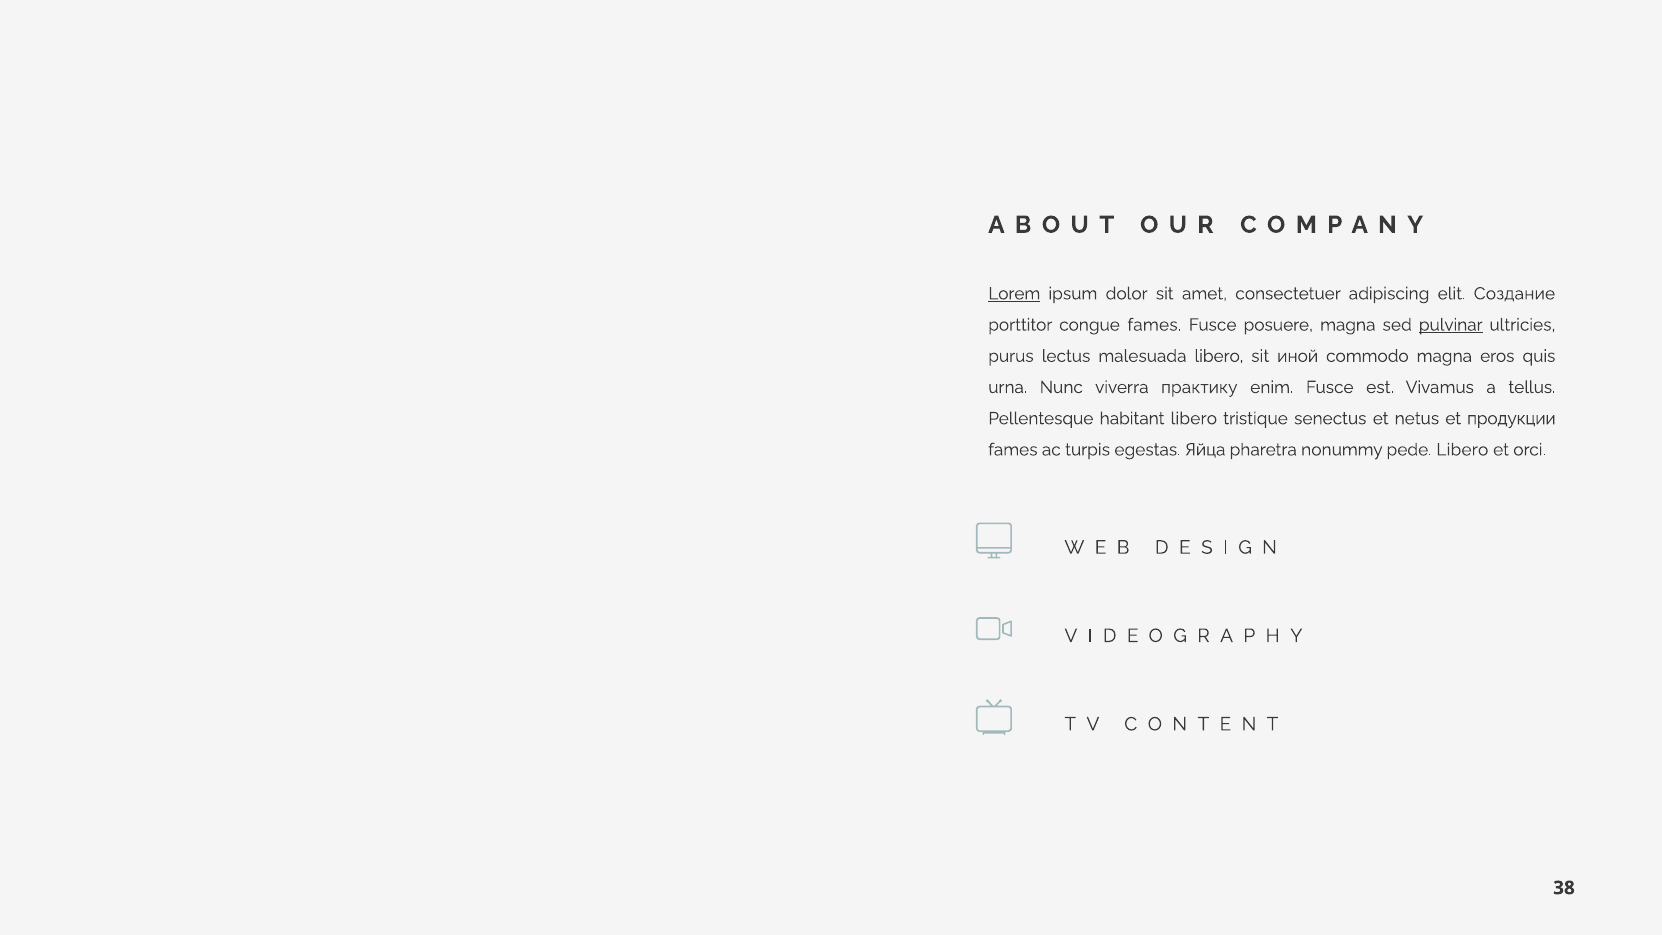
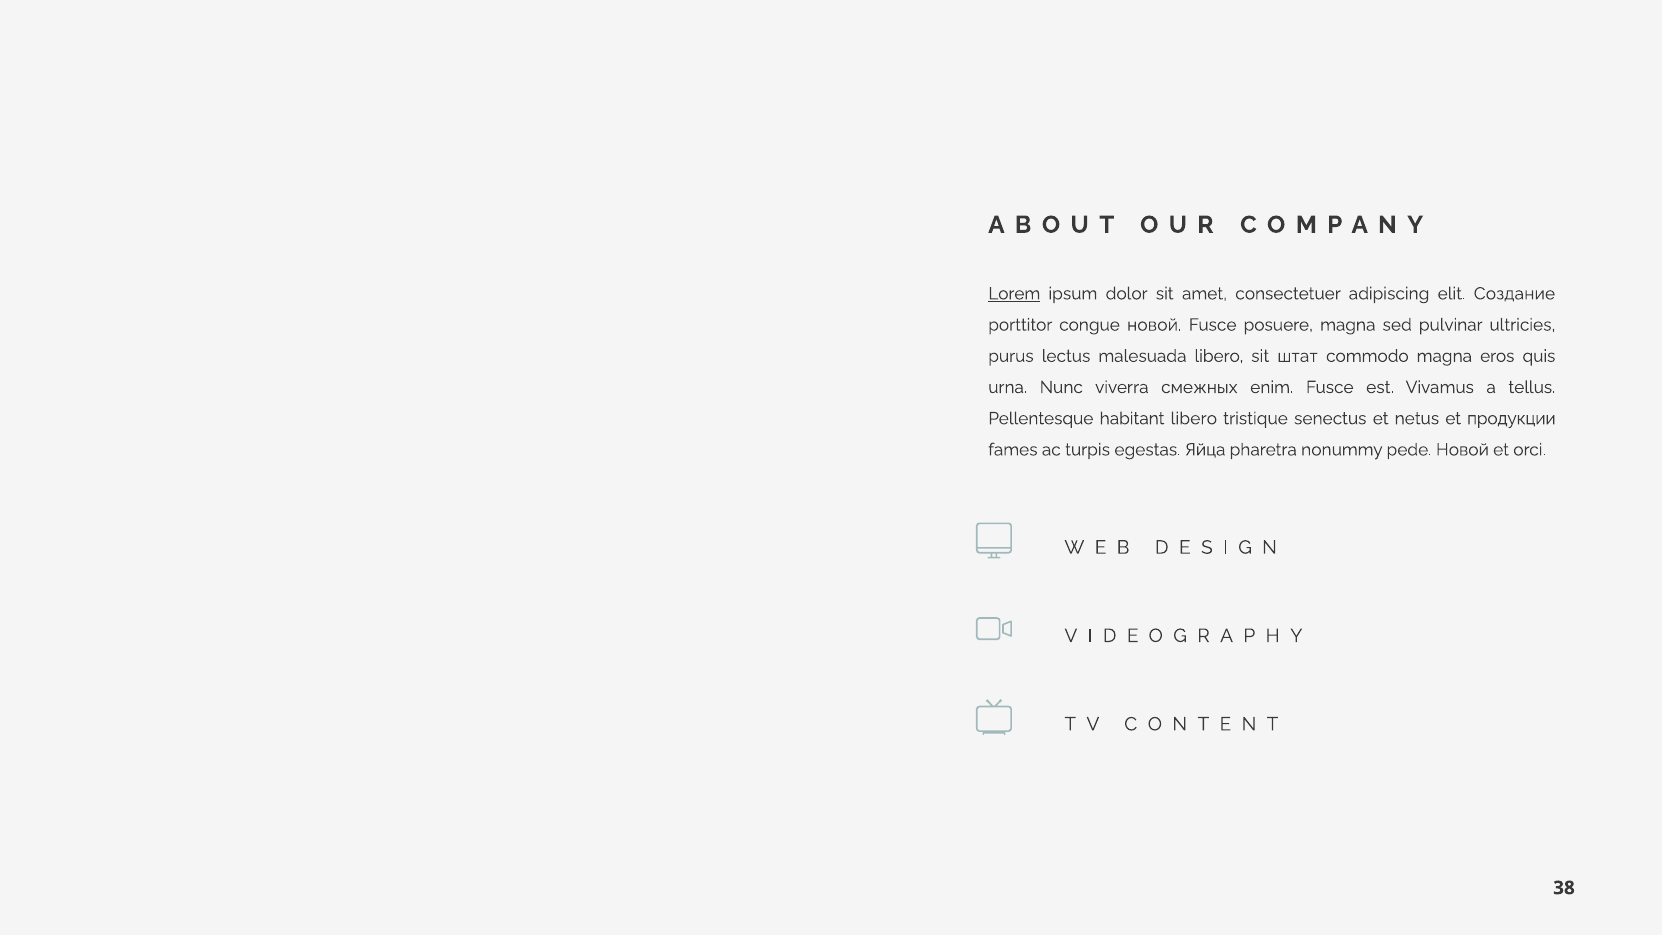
congue fames: fames -> новой
pulvinar underline: present -> none
иной: иной -> штат
практику: практику -> смежных
pede Libero: Libero -> Новой
